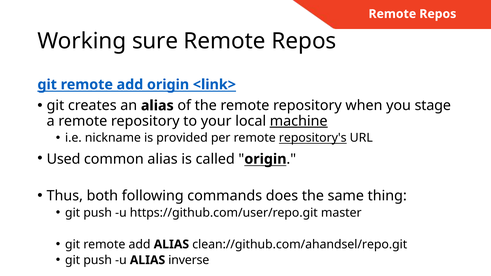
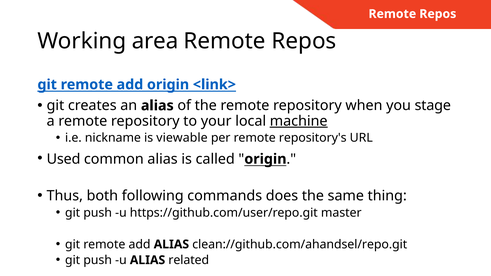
sure: sure -> area
provided: provided -> viewable
repository's underline: present -> none
inverse: inverse -> related
